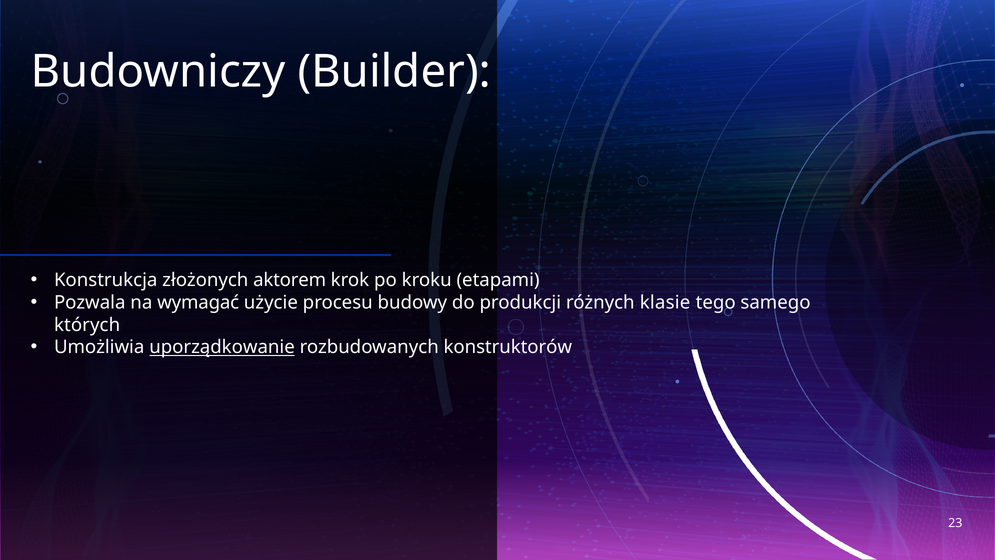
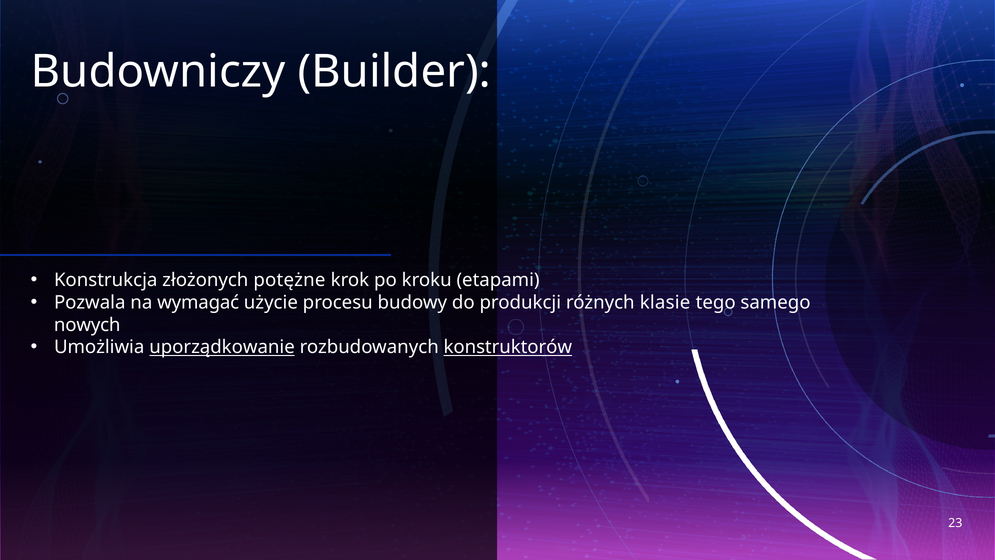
aktorem: aktorem -> potężne
których: których -> nowych
konstruktorów underline: none -> present
